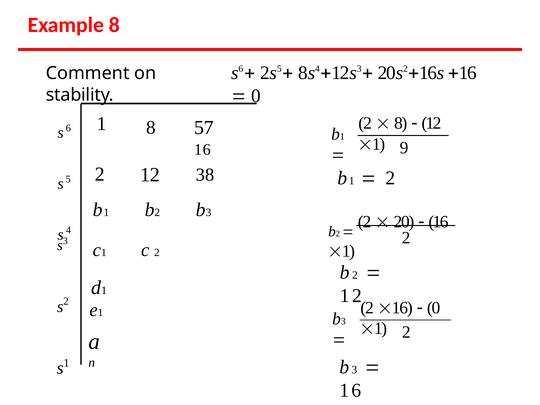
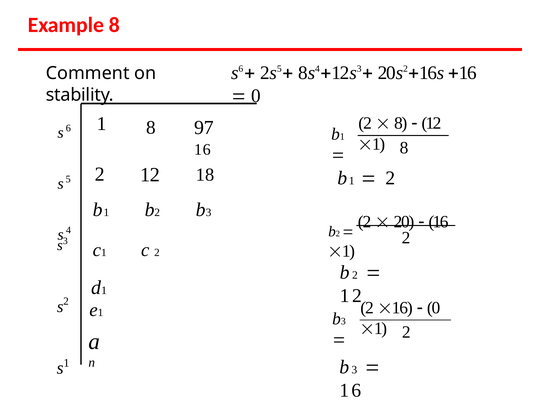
57: 57 -> 97
9 at (404, 148): 9 -> 8
38: 38 -> 18
